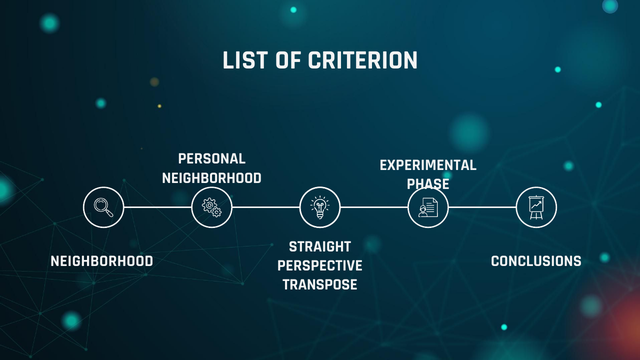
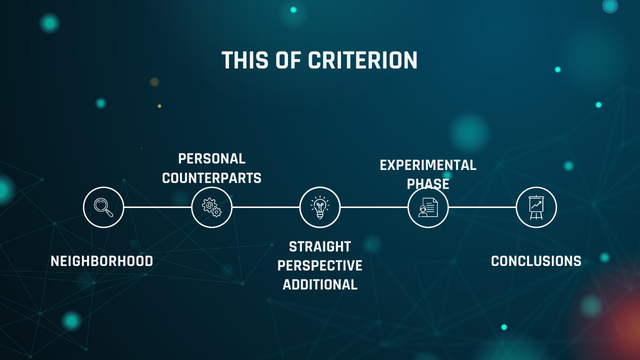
LIST: LIST -> THIS
NEIGHBORHOOD at (212, 178): NEIGHBORHOOD -> COUNTERPARTS
TRANSPOSE: TRANSPOSE -> ADDITIONAL
